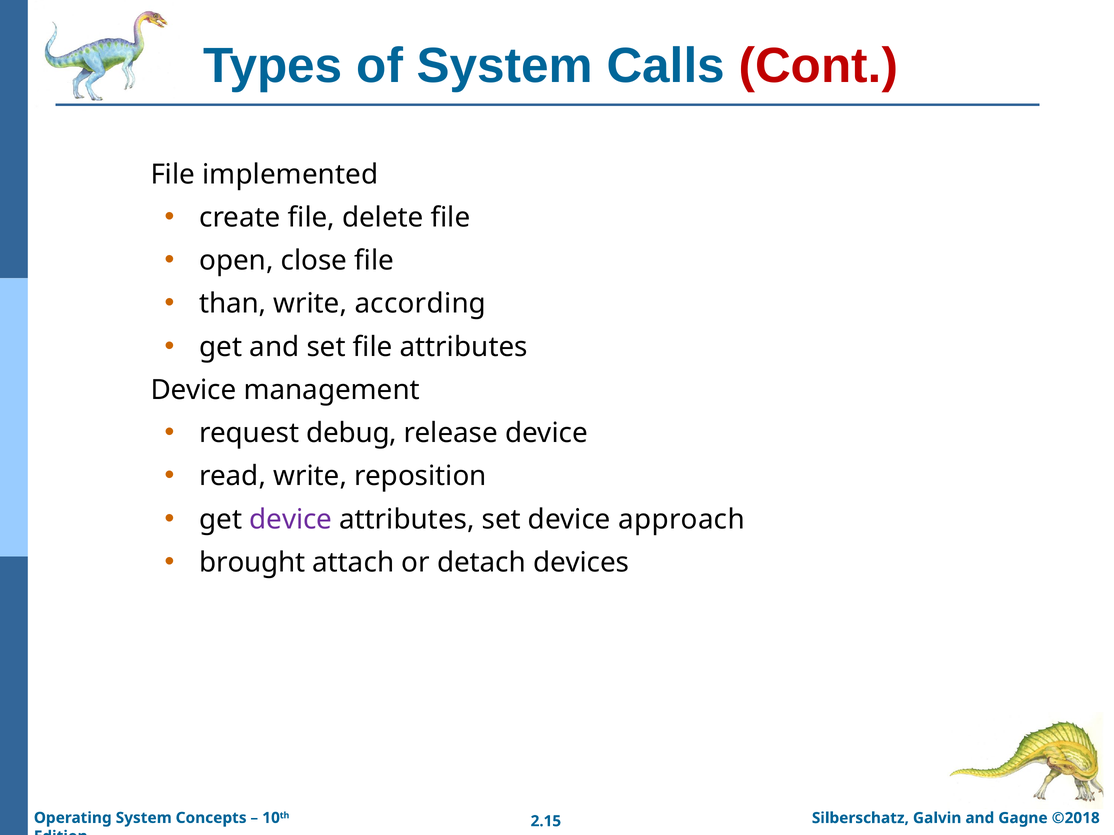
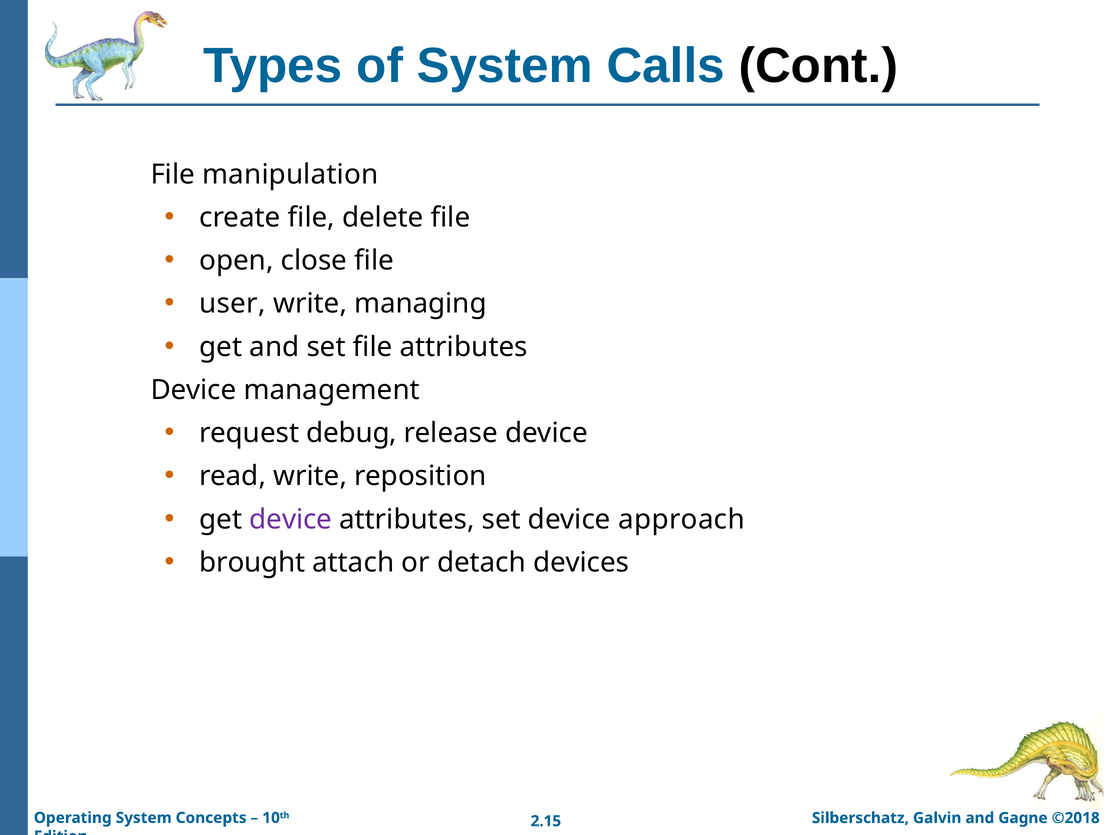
Cont colour: red -> black
implemented: implemented -> manipulation
than: than -> user
according: according -> managing
